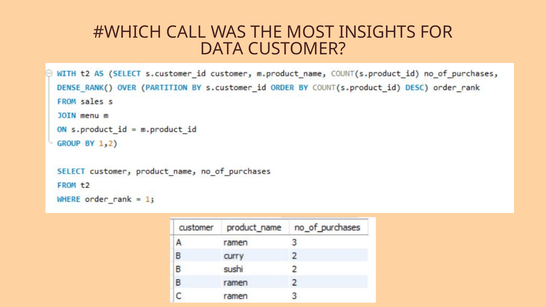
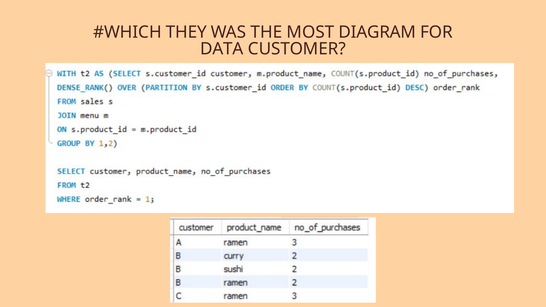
CALL: CALL -> THEY
INSIGHTS: INSIGHTS -> DIAGRAM
